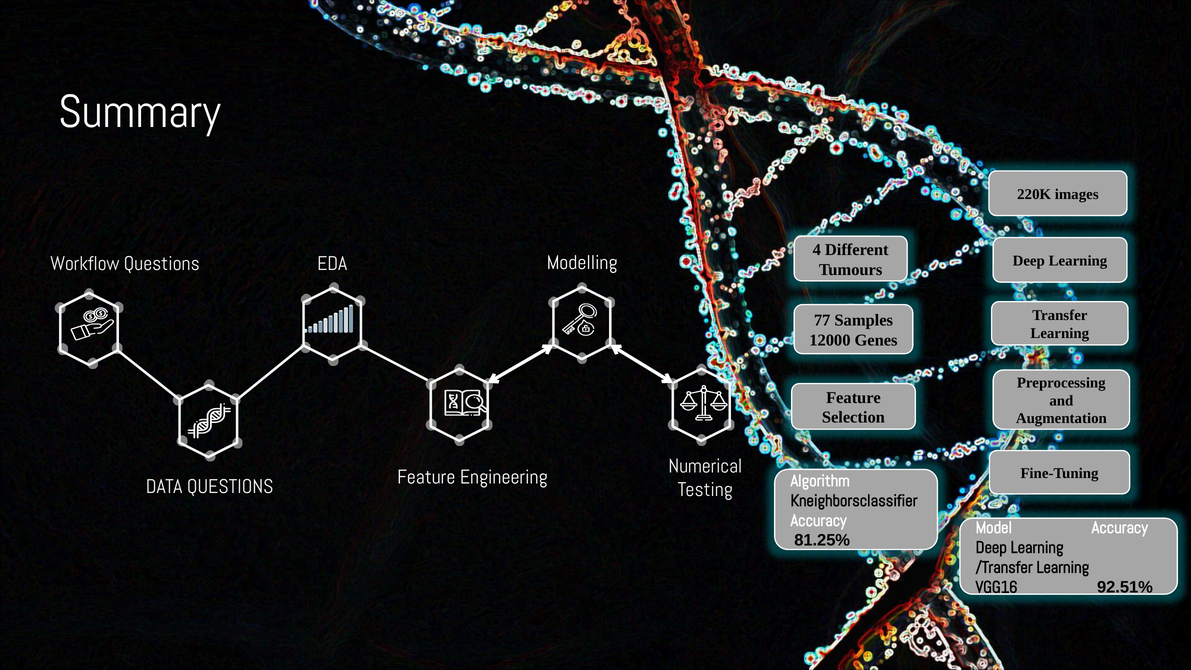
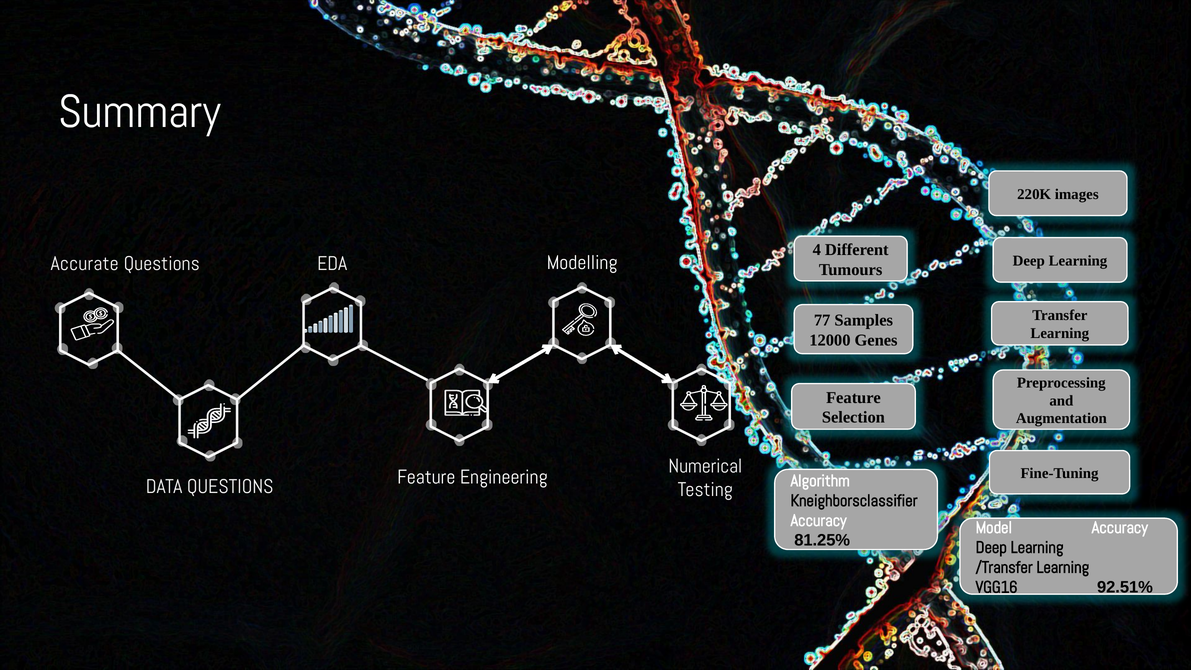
Workflow: Workflow -> Accurate
